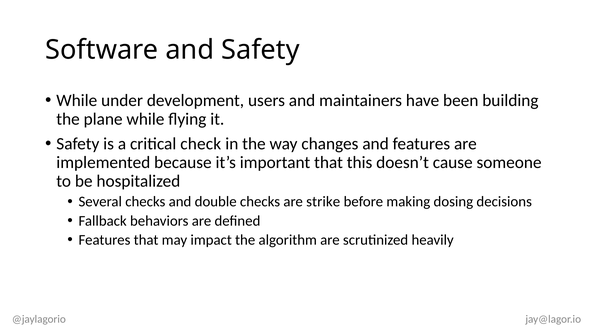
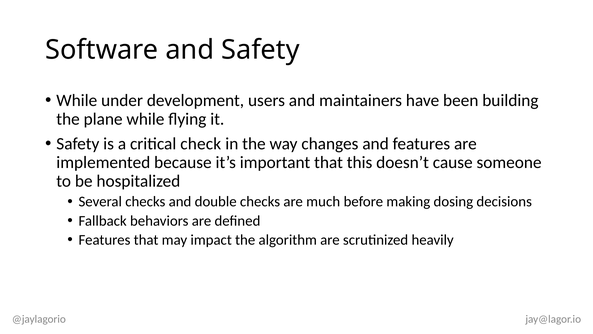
strike: strike -> much
